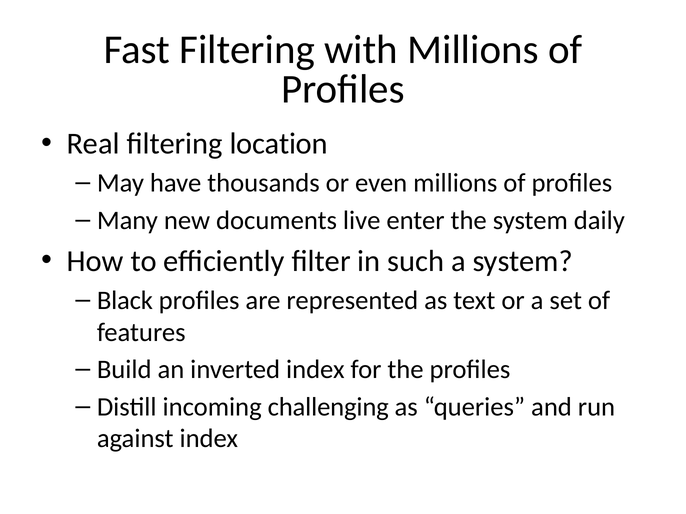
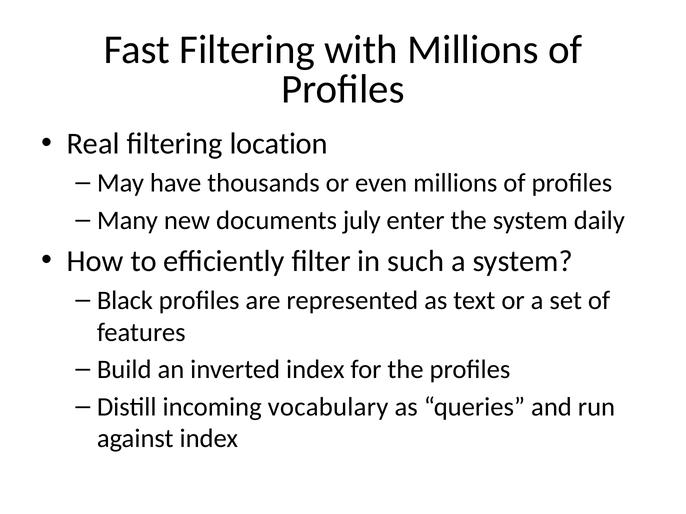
live: live -> july
challenging: challenging -> vocabulary
